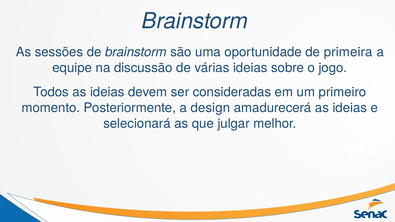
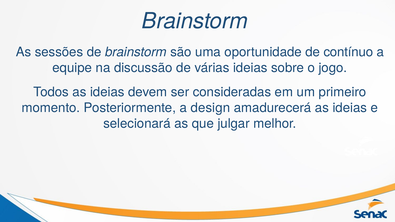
primeira: primeira -> contínuo
